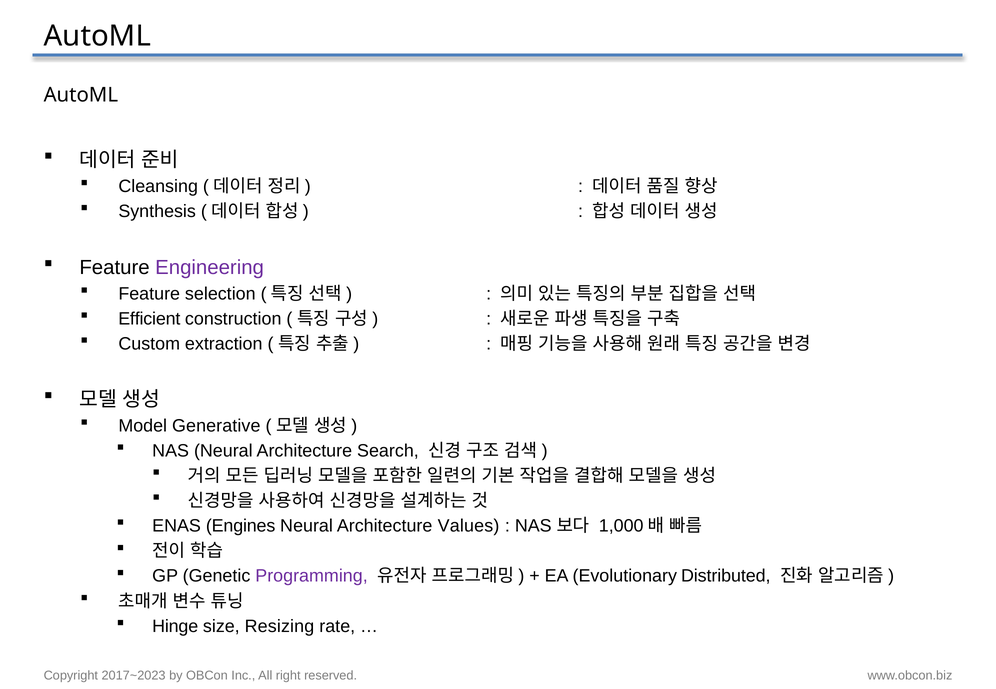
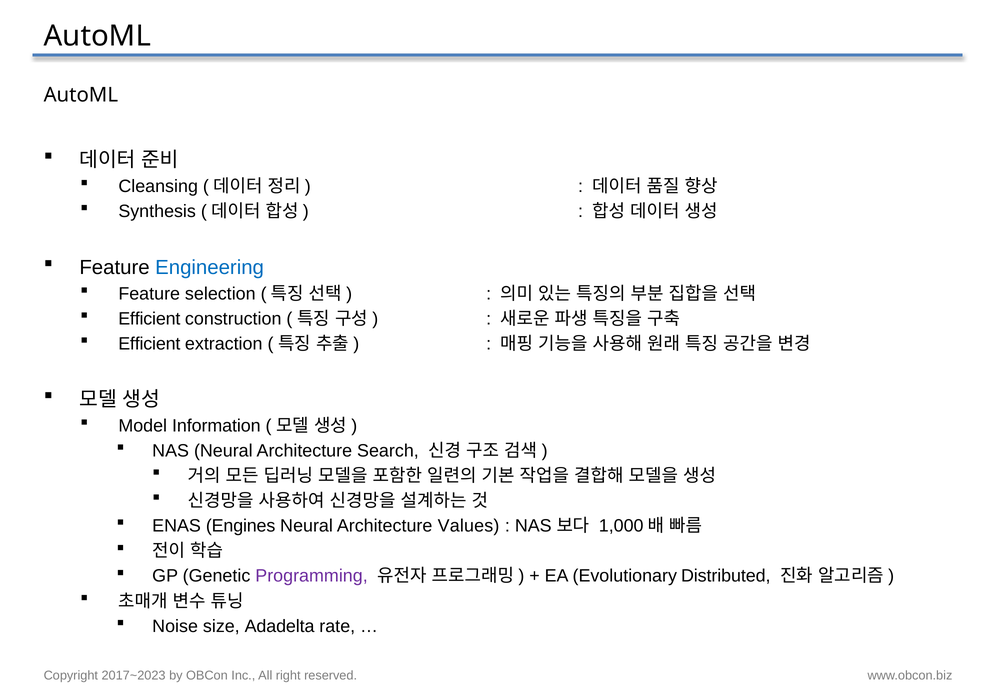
Engineering colour: purple -> blue
Custom at (149, 344): Custom -> Efficient
Generative: Generative -> Information
Hinge: Hinge -> Noise
Resizing: Resizing -> Adadelta
